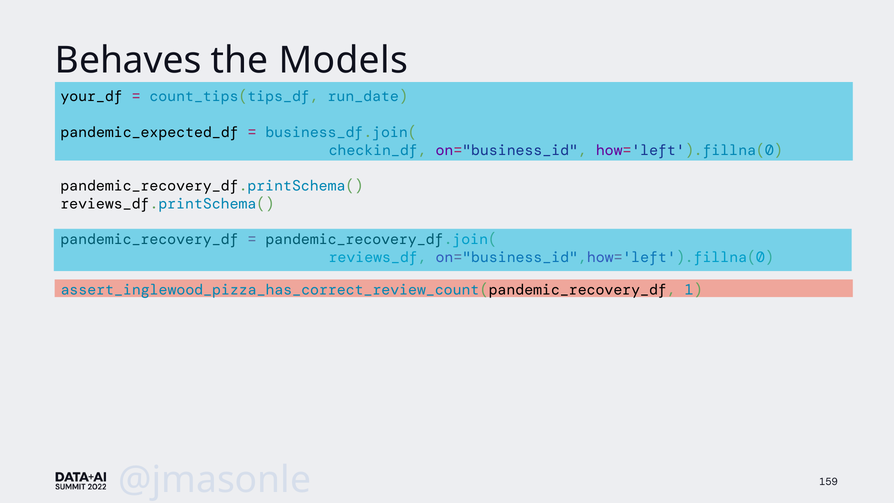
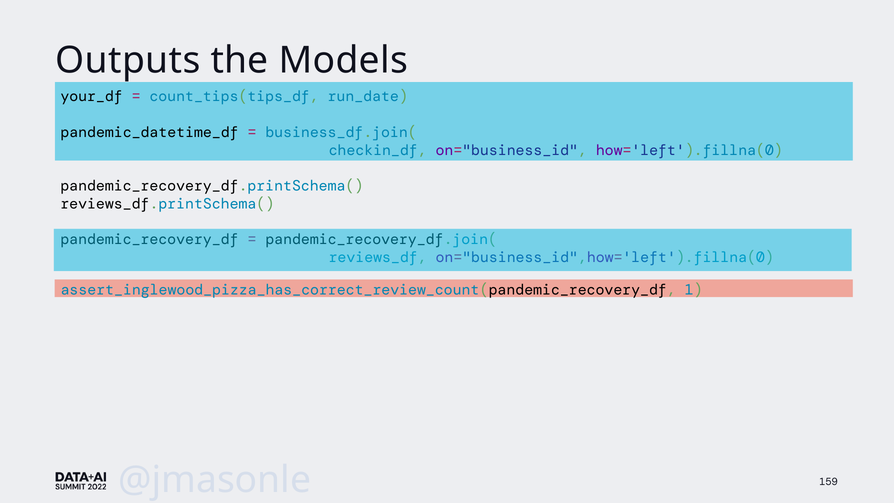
Behaves: Behaves -> Outputs
pandemic_expected_df: pandemic_expected_df -> pandemic_datetime_df
